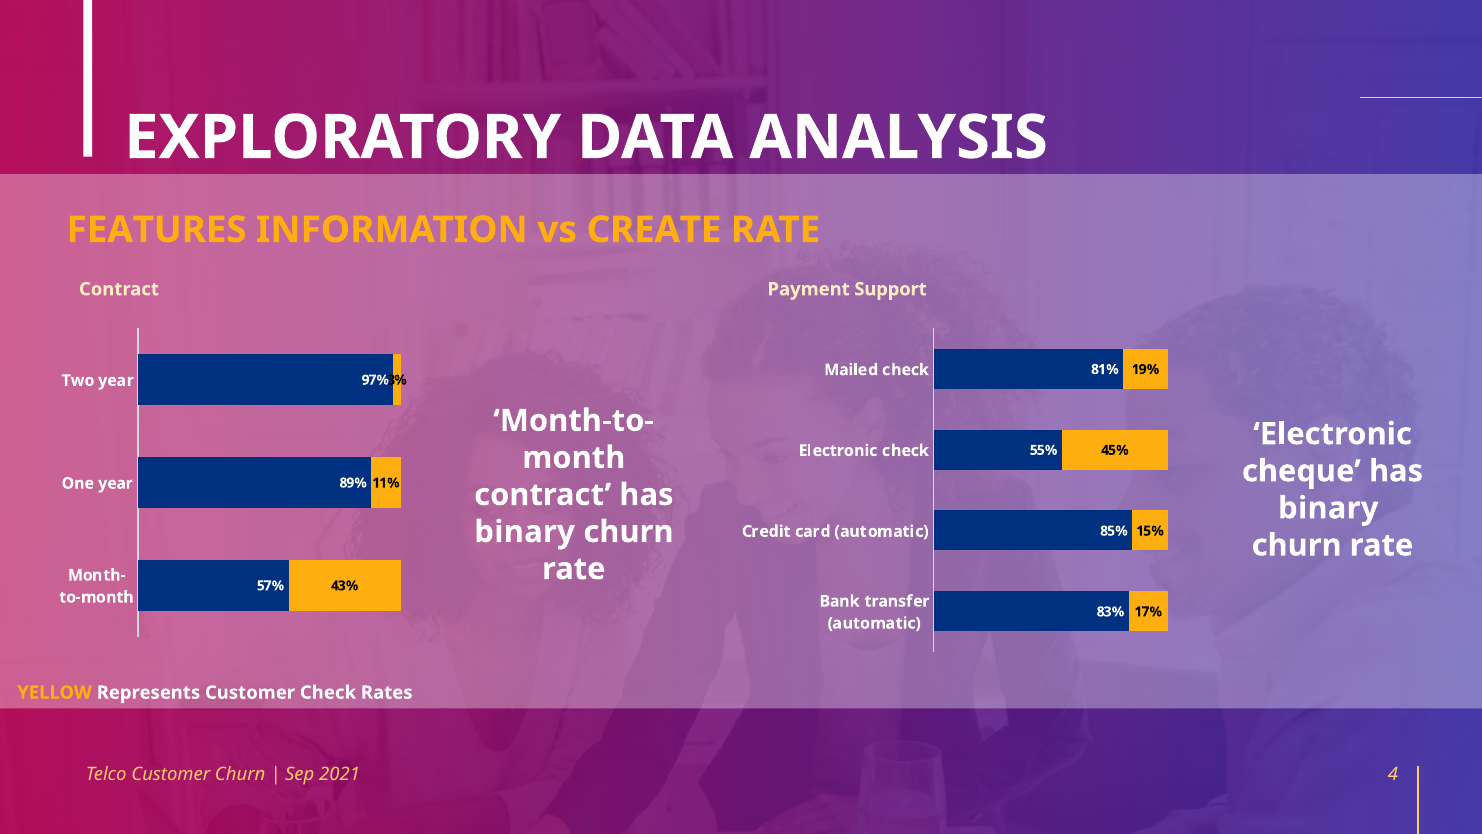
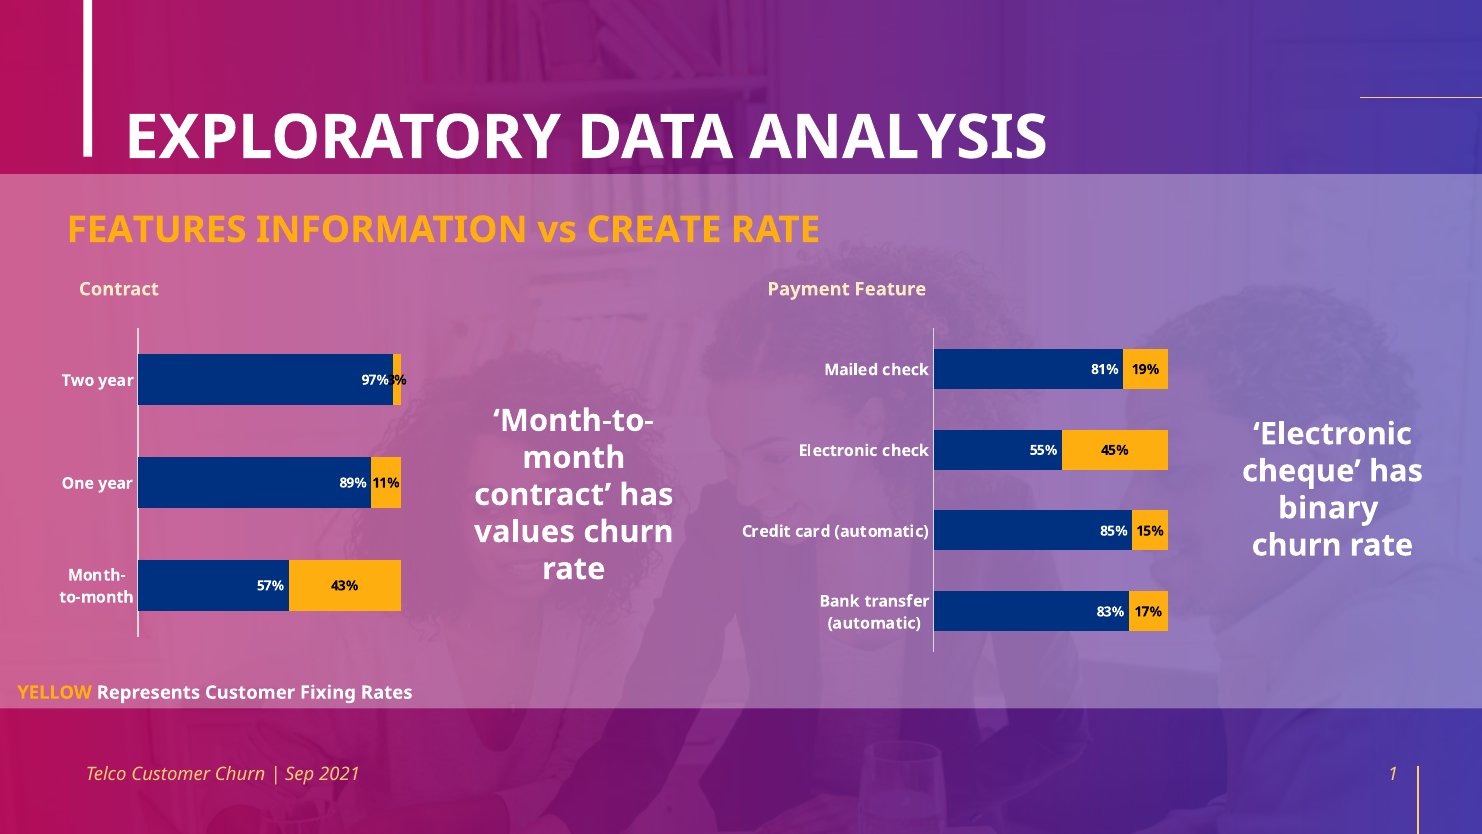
Support: Support -> Feature
binary at (525, 532): binary -> values
Customer Check: Check -> Fixing
4: 4 -> 1
